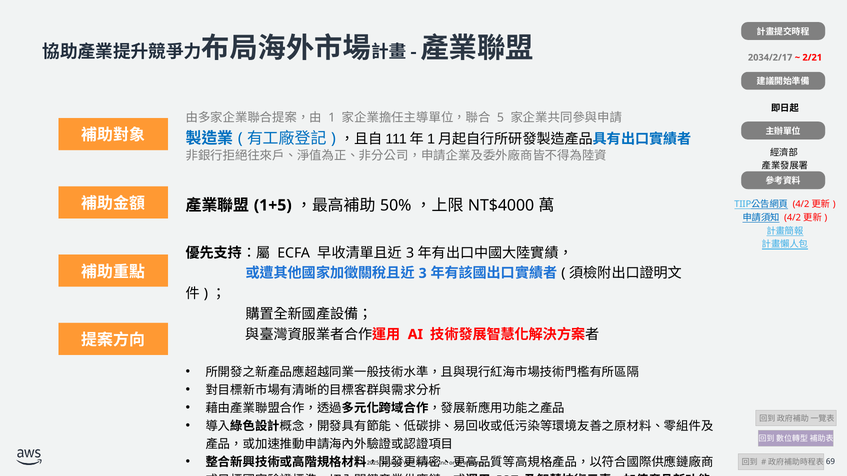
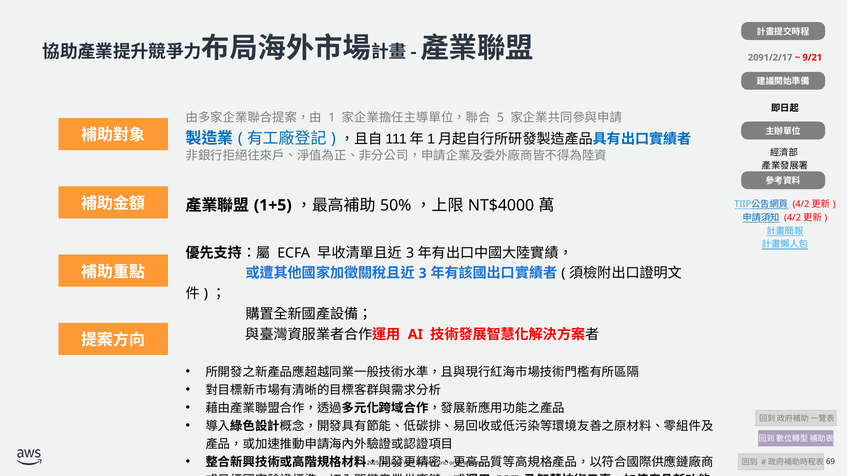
2034/2/17: 2034/2/17 -> 2091/2/17
2/21: 2/21 -> 9/21
